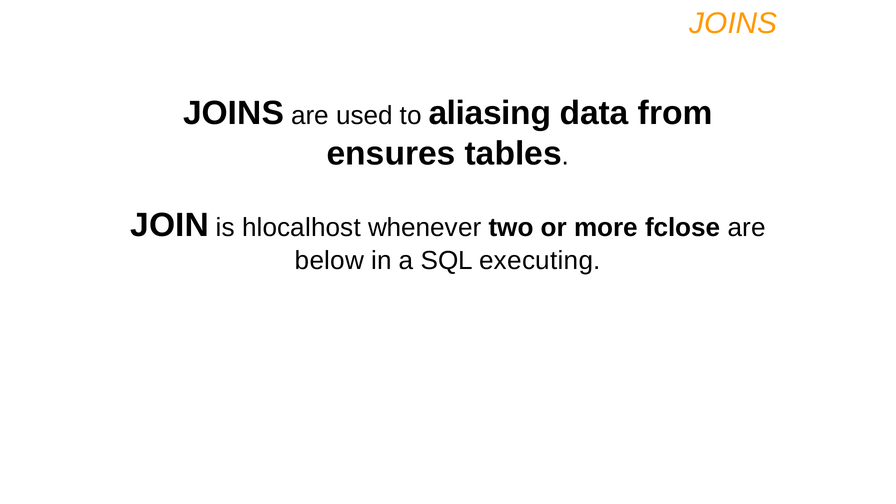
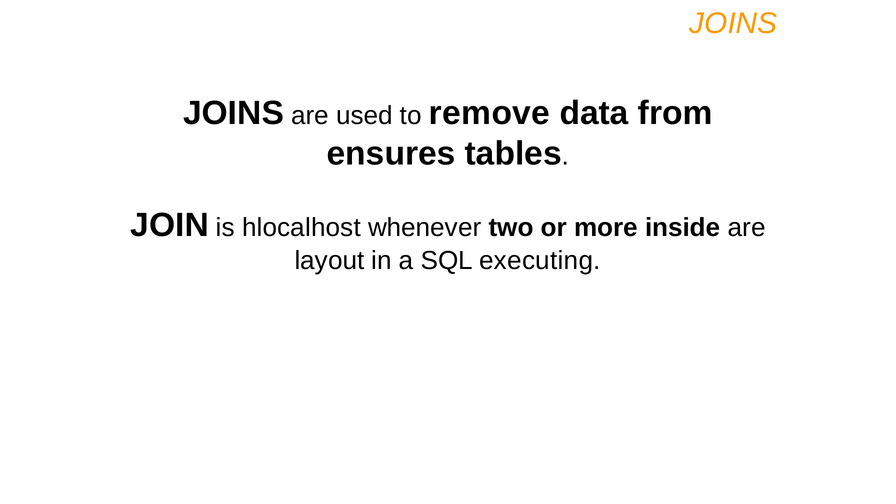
aliasing: aliasing -> remove
fclose: fclose -> inside
below: below -> layout
